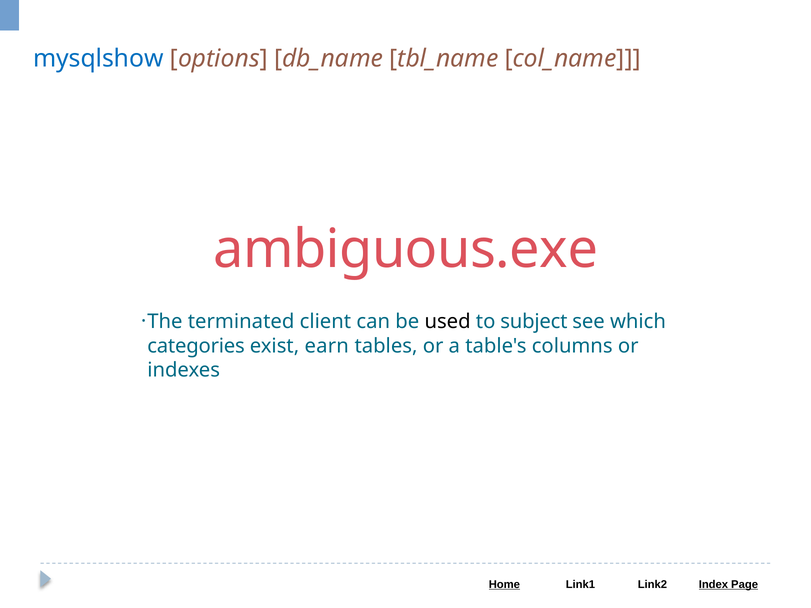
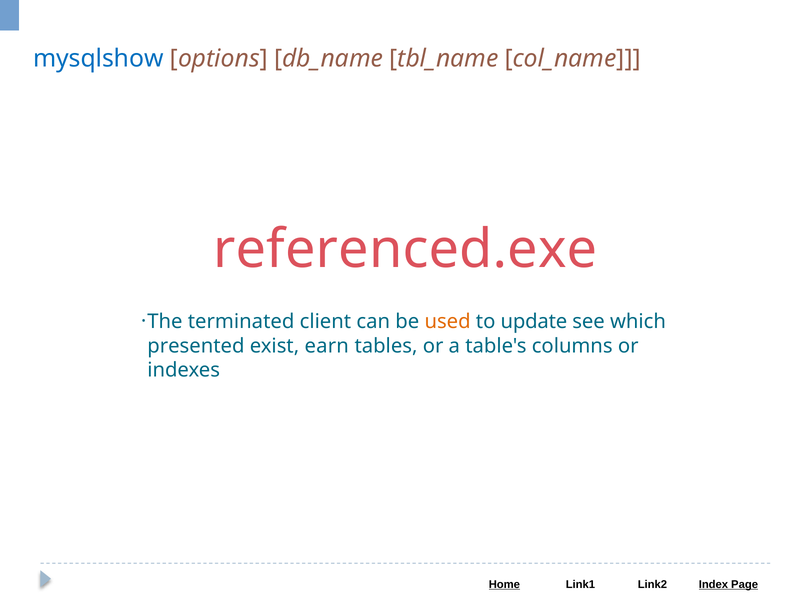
ambiguous.exe: ambiguous.exe -> referenced.exe
used colour: black -> orange
subject: subject -> update
categories: categories -> presented
